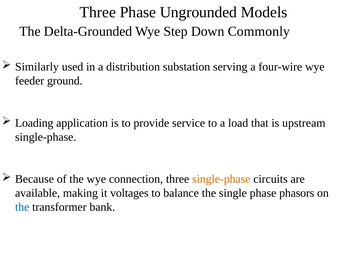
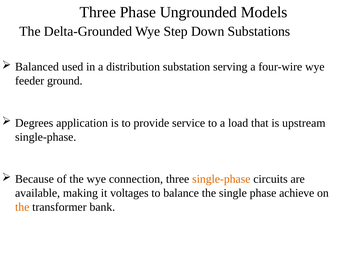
Commonly: Commonly -> Substations
Similarly: Similarly -> Balanced
Loading: Loading -> Degrees
phasors: phasors -> achieve
the at (22, 207) colour: blue -> orange
